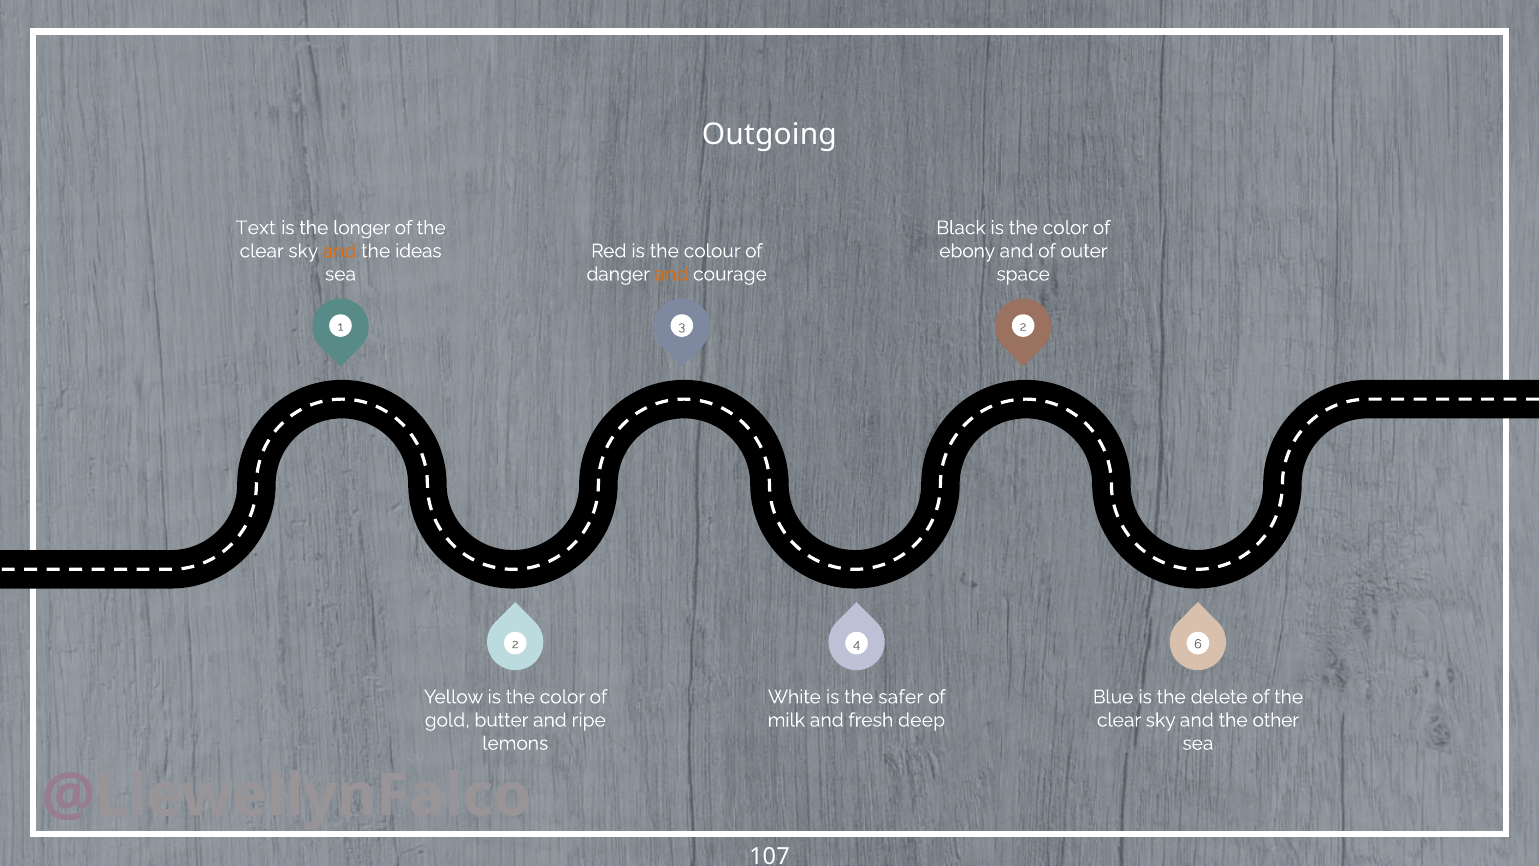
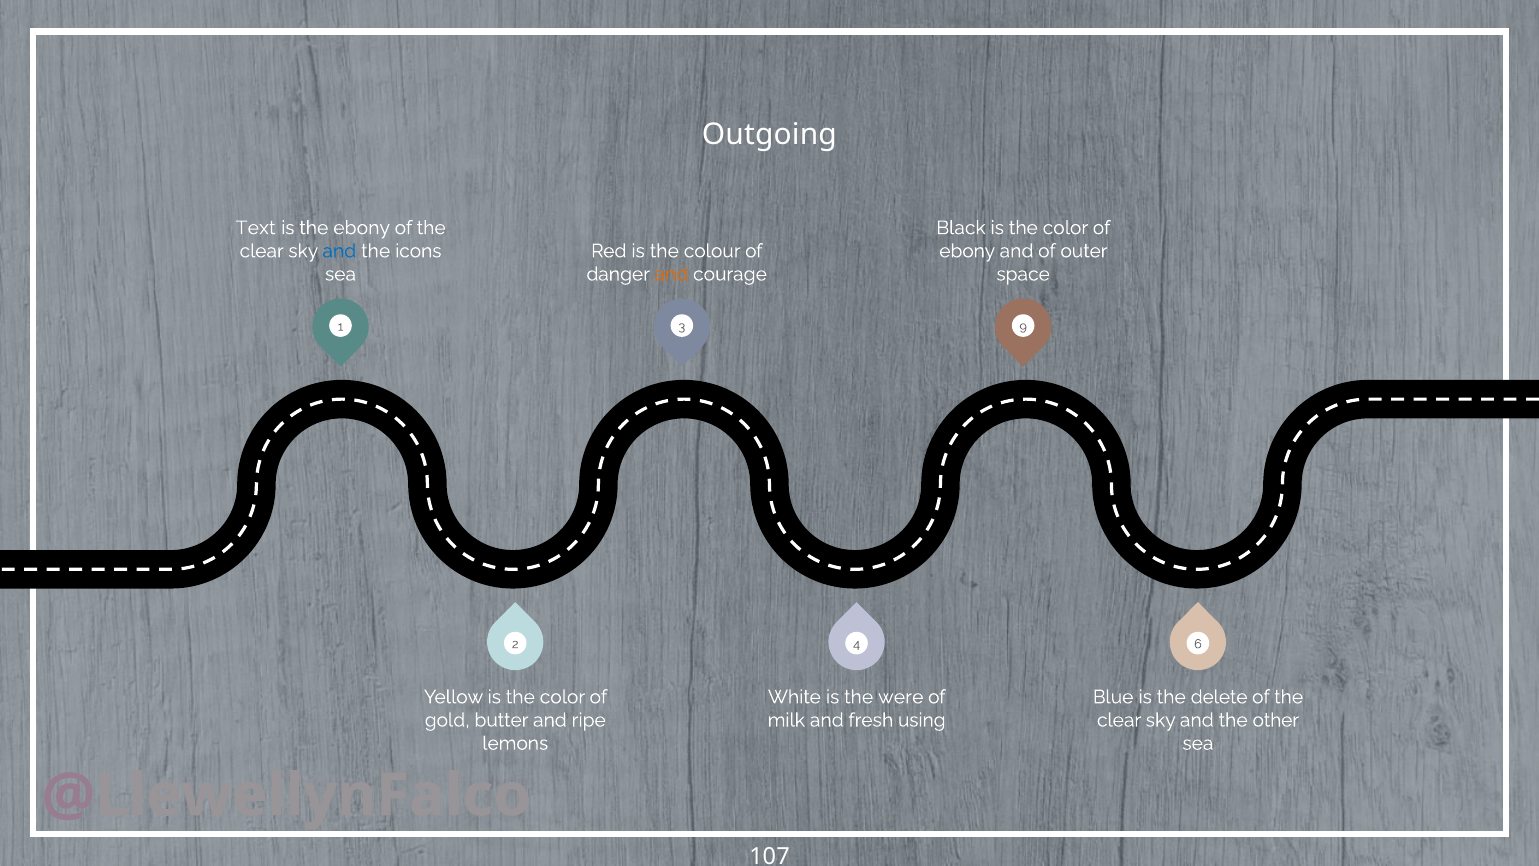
the longer: longer -> ebony
and at (339, 251) colour: orange -> blue
ideas: ideas -> icons
3 2: 2 -> 9
safer: safer -> were
deep: deep -> using
